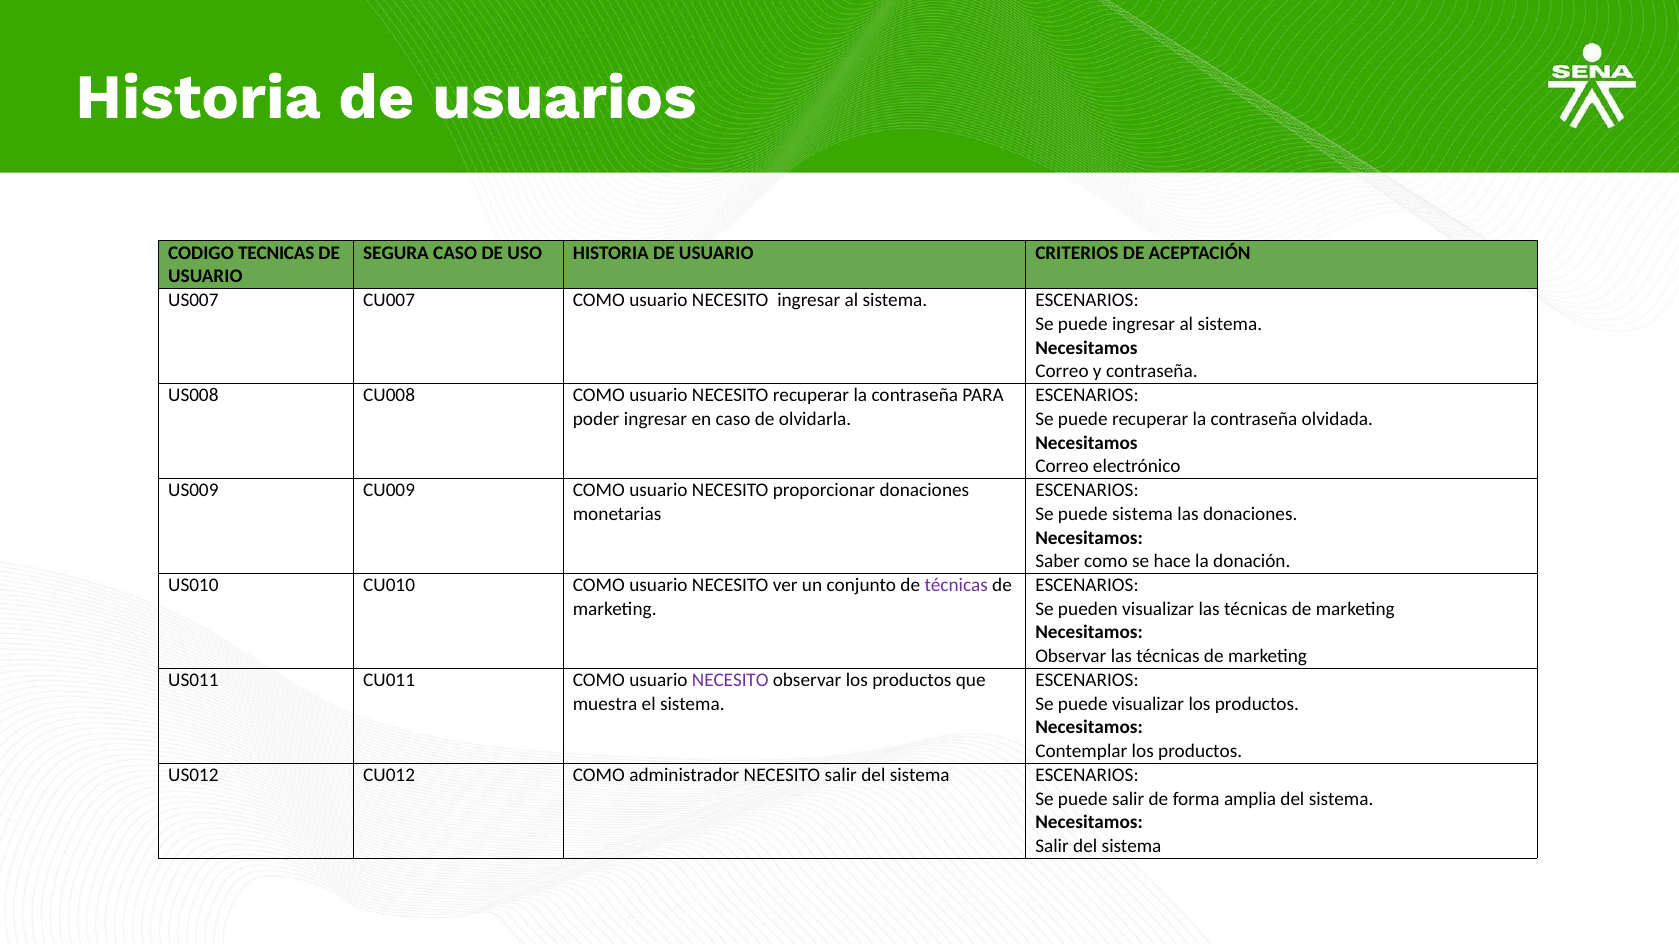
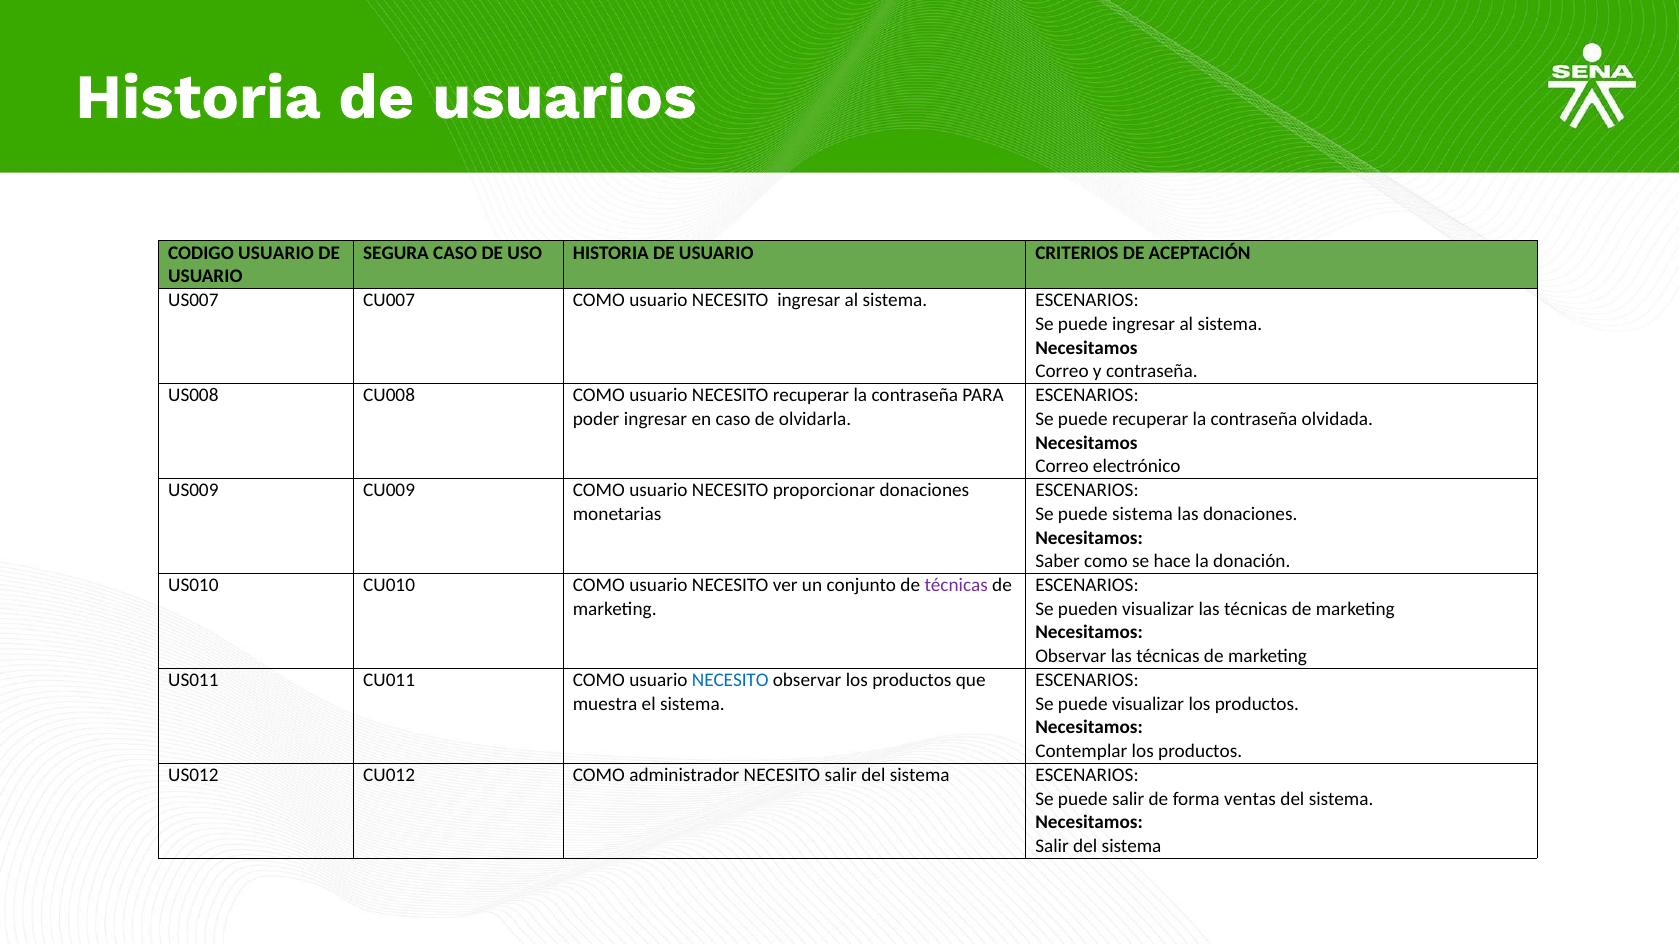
CODIGO TECNICAS: TECNICAS -> USUARIO
NECESITO at (730, 680) colour: purple -> blue
amplia: amplia -> ventas
